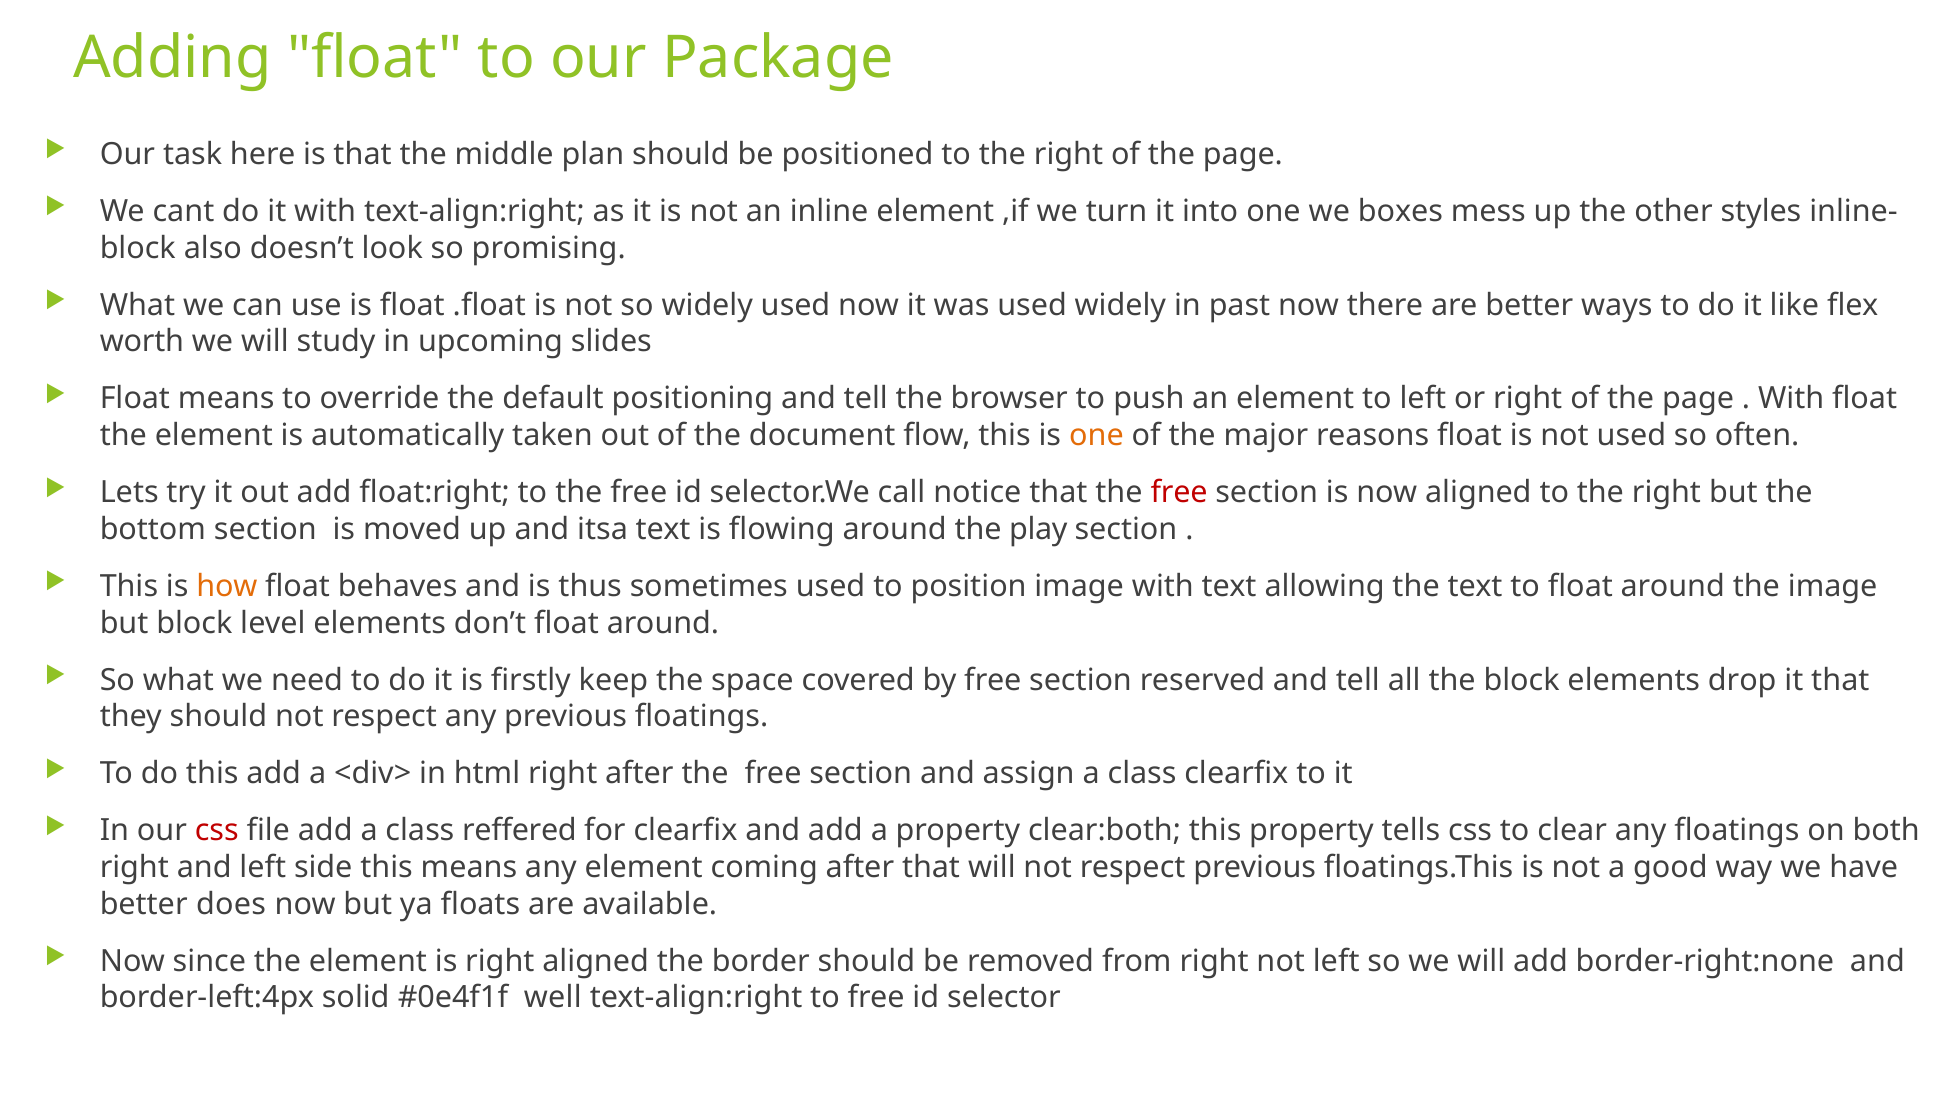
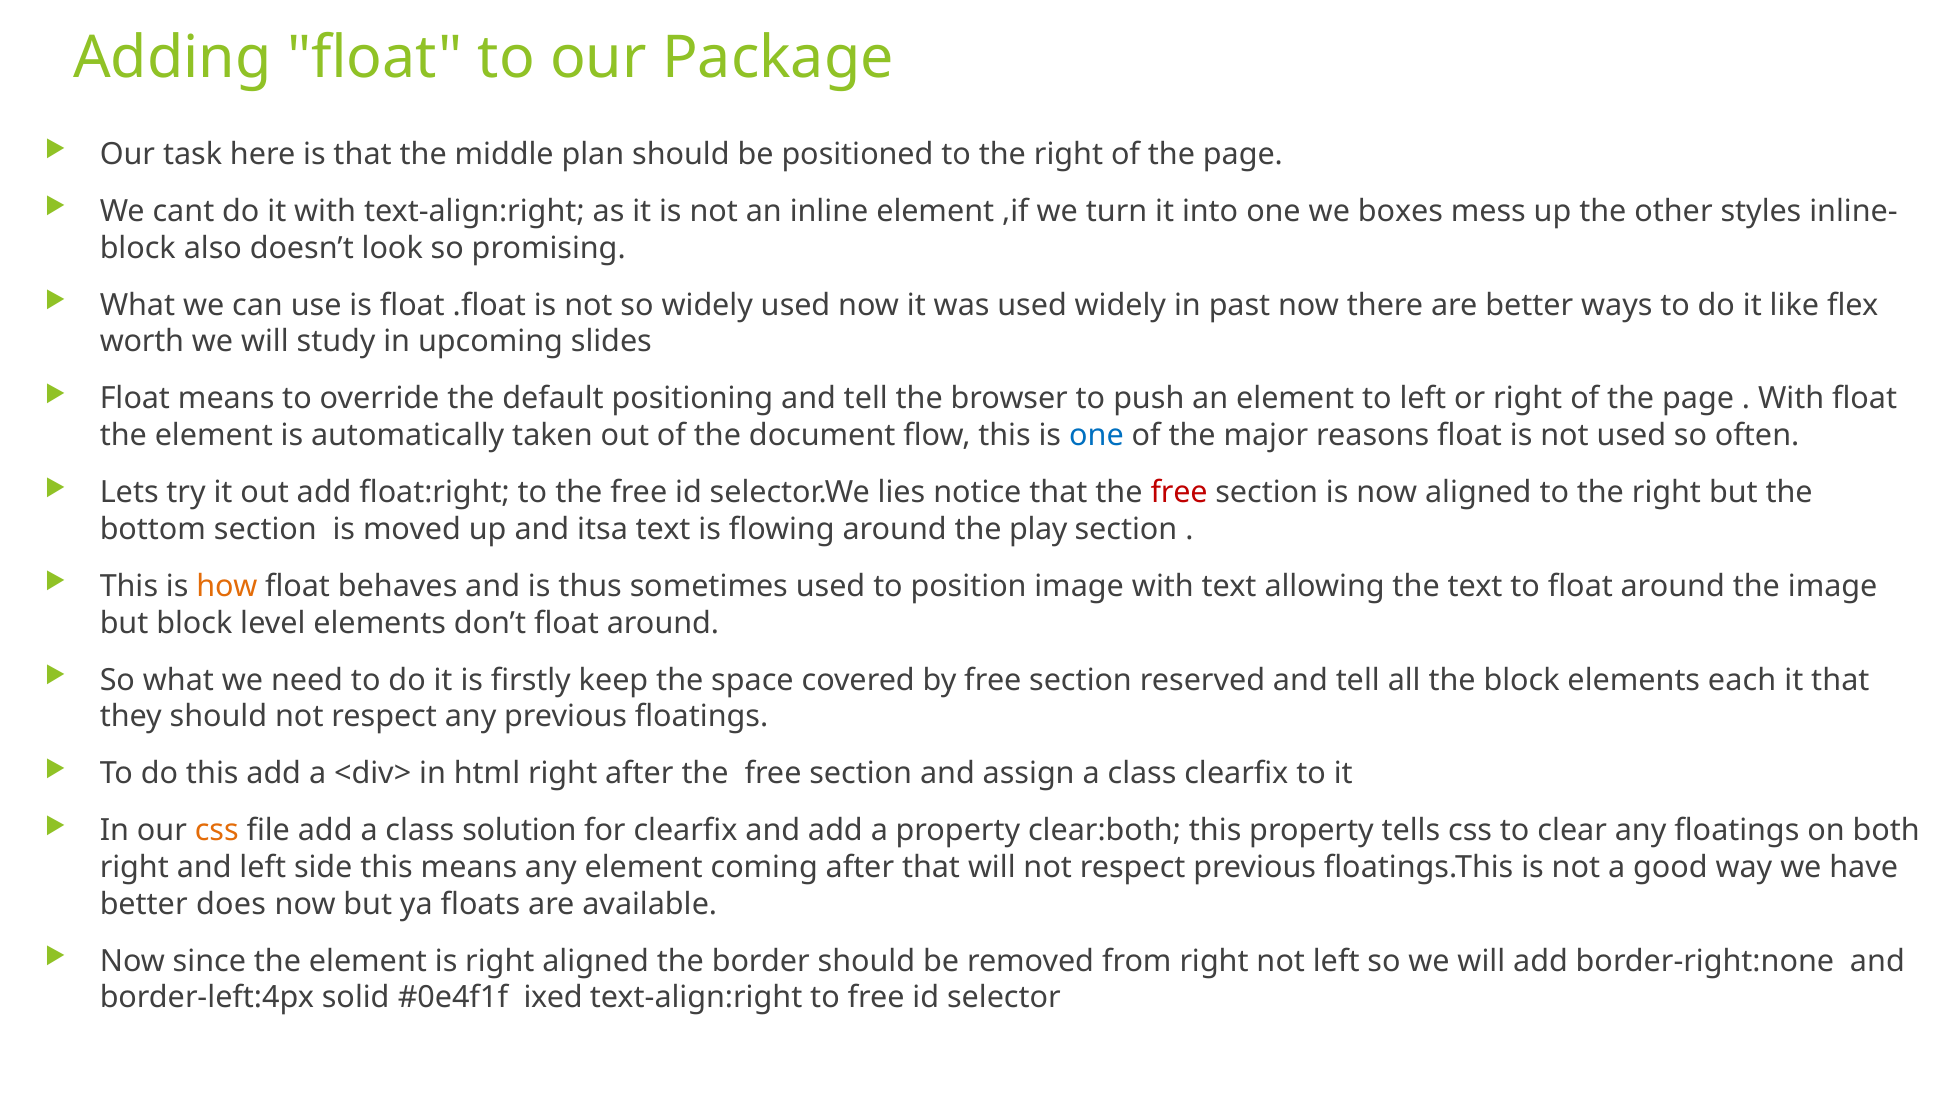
one at (1096, 436) colour: orange -> blue
call: call -> lies
drop: drop -> each
css at (217, 831) colour: red -> orange
reffered: reffered -> solution
well: well -> ixed
